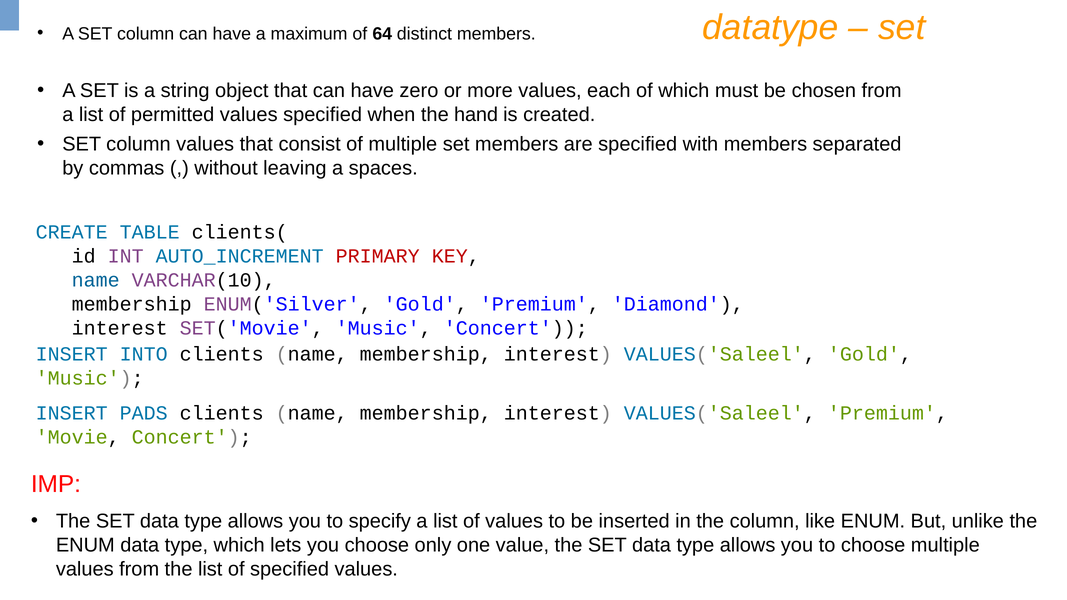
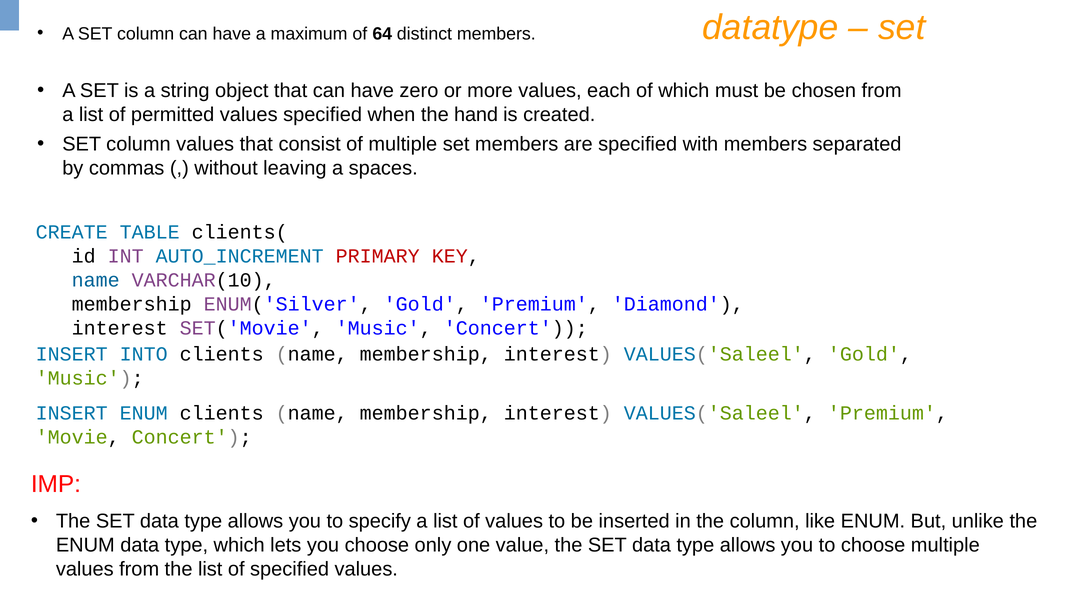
INSERT PADS: PADS -> ENUM
